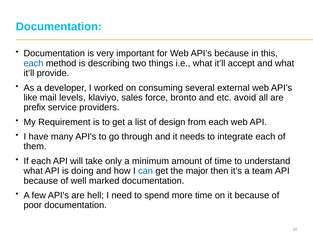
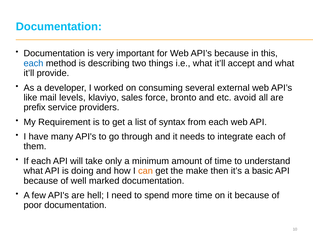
design: design -> syntax
can colour: blue -> orange
major: major -> make
team: team -> basic
